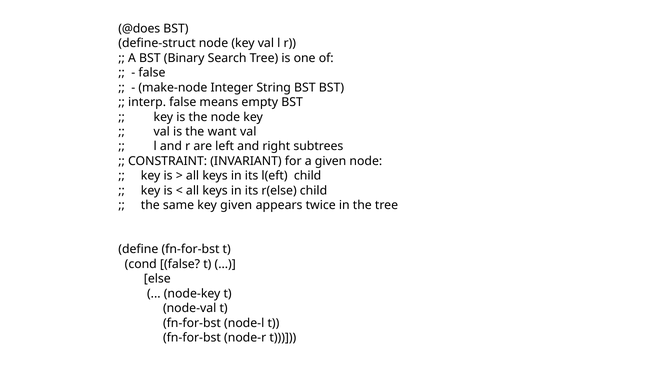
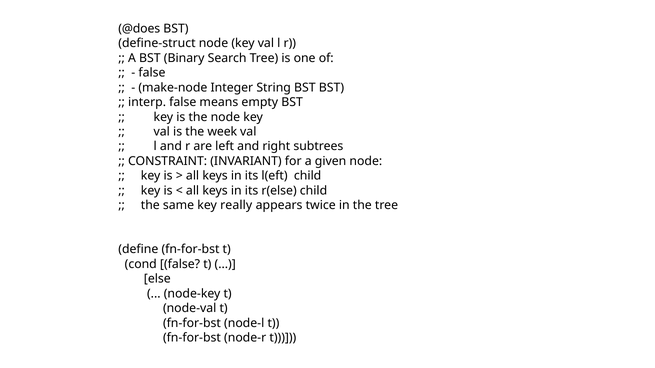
want: want -> week
key given: given -> really
